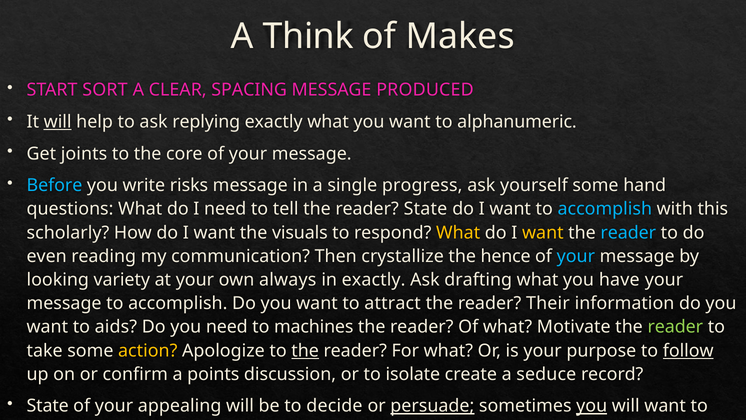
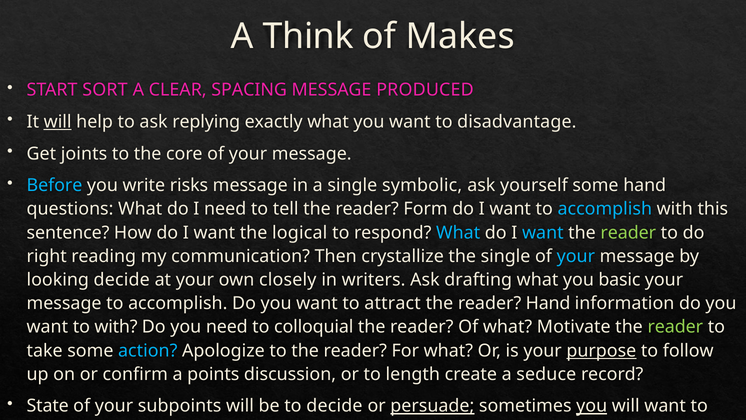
alphanumeric: alphanumeric -> disadvantage
progress: progress -> symbolic
reader State: State -> Form
scholarly: scholarly -> sentence
visuals: visuals -> logical
What at (458, 232) colour: yellow -> light blue
want at (543, 232) colour: yellow -> light blue
reader at (628, 232) colour: light blue -> light green
even: even -> right
the hence: hence -> single
looking variety: variety -> decide
always: always -> closely
in exactly: exactly -> writers
have: have -> basic
reader Their: Their -> Hand
to aids: aids -> with
machines: machines -> colloquial
action colour: yellow -> light blue
the at (305, 350) underline: present -> none
purpose underline: none -> present
follow underline: present -> none
isolate: isolate -> length
appealing: appealing -> subpoints
